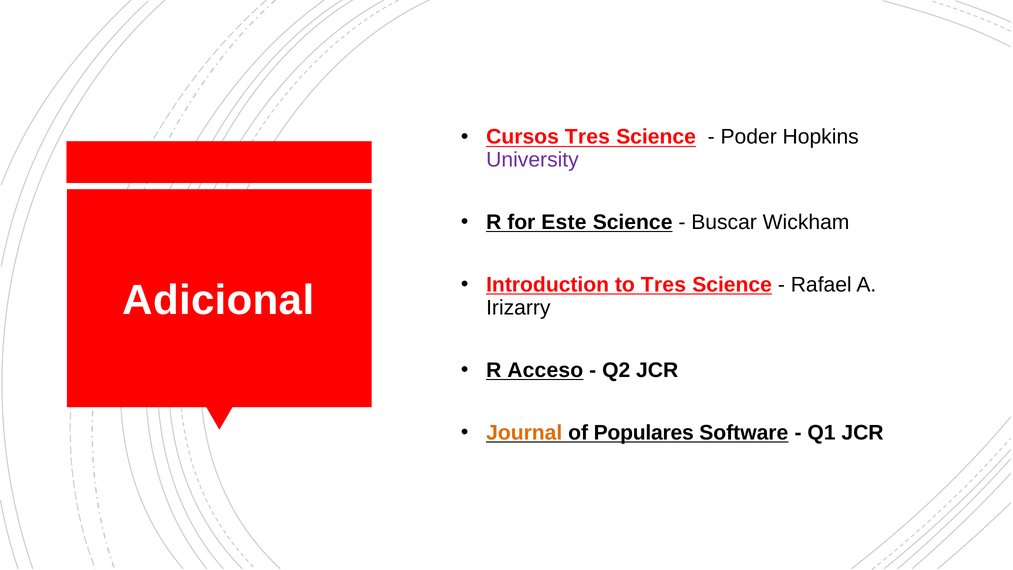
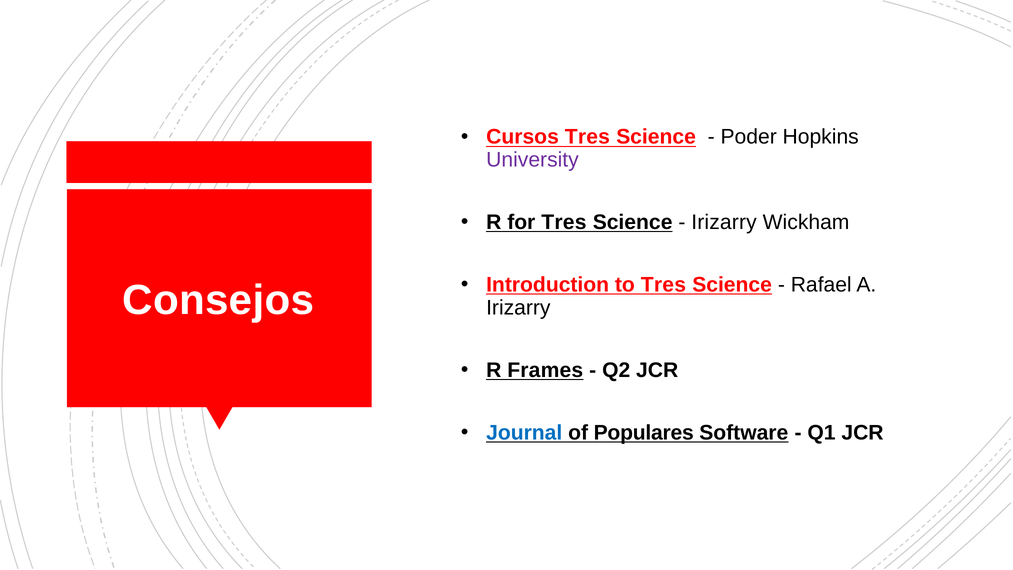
for Este: Este -> Tres
Buscar at (724, 222): Buscar -> Irizarry
Adicional: Adicional -> Consejos
Acceso: Acceso -> Frames
Journal colour: orange -> blue
